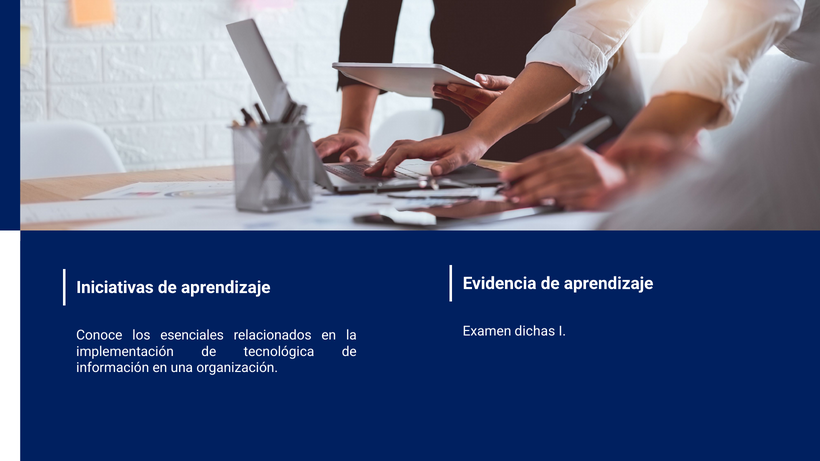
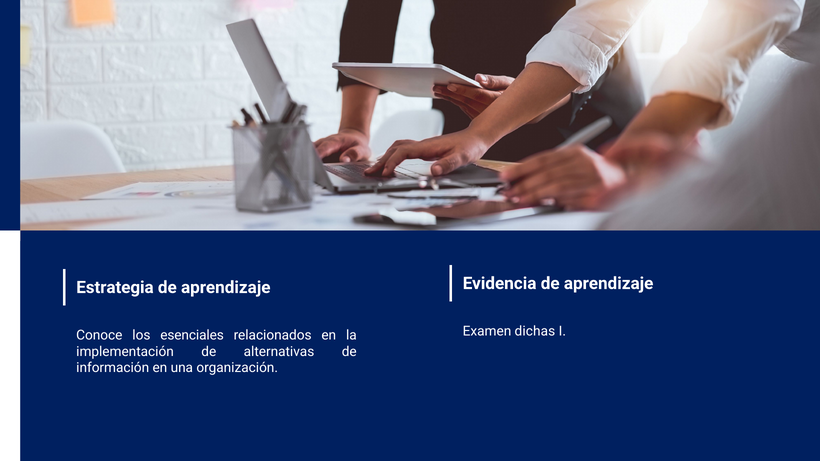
Iniciativas: Iniciativas -> Estrategia
tecnológica: tecnológica -> alternativas
